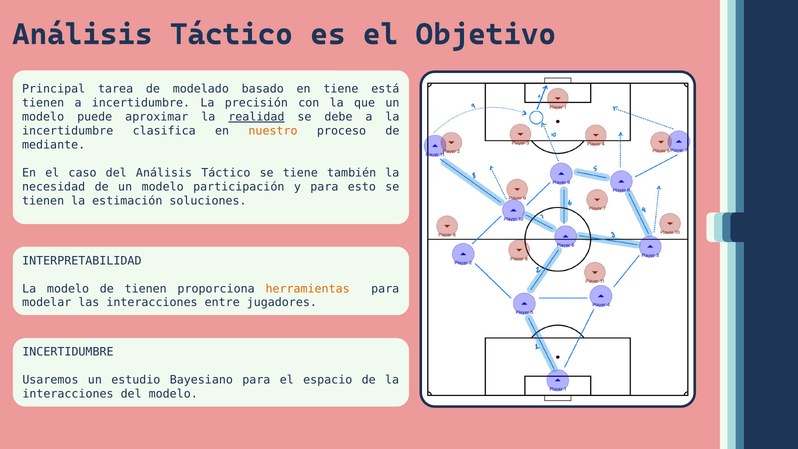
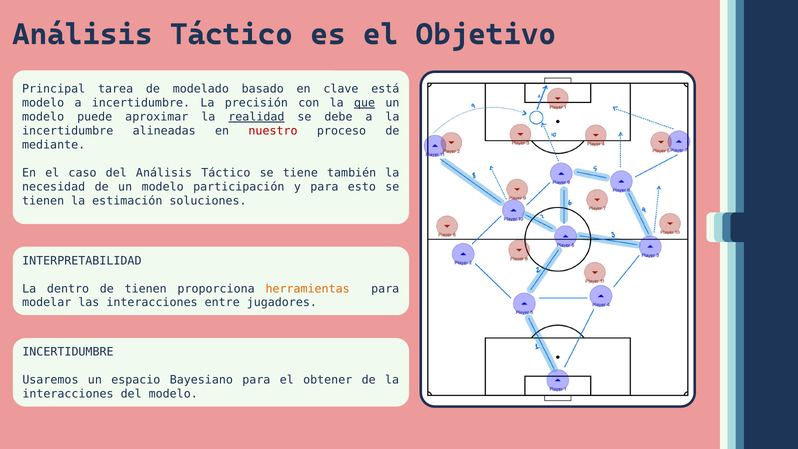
en tiene: tiene -> clave
tienen at (43, 103): tienen -> modelo
que underline: none -> present
clasifica: clasifica -> alineadas
nuestro colour: orange -> red
La modelo: modelo -> dentro
estudio: estudio -> espacio
espacio: espacio -> obtener
